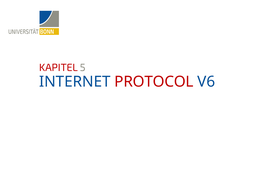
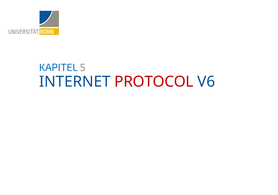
KAPITEL colour: red -> blue
